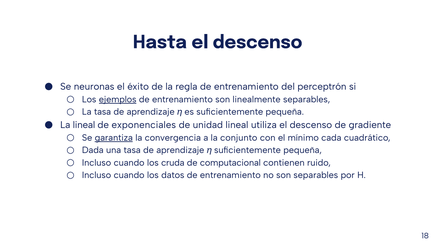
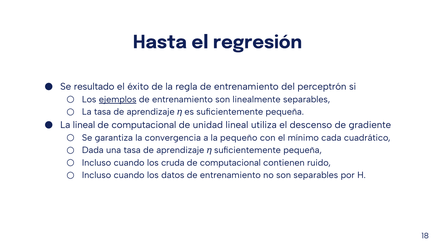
Hasta el descenso: descenso -> regresión
neuronas: neuronas -> resultado
exponenciales at (144, 125): exponenciales -> computacional
garantiza underline: present -> none
conjunto: conjunto -> pequeño
